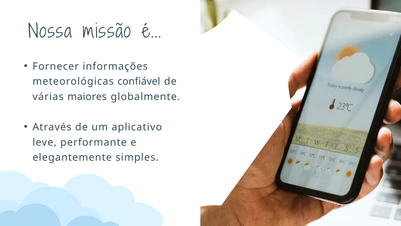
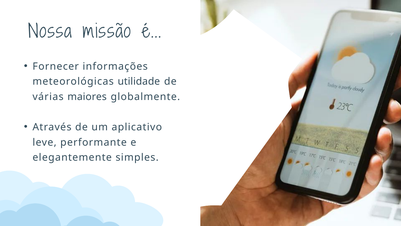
confiável: confiável -> utilidade
